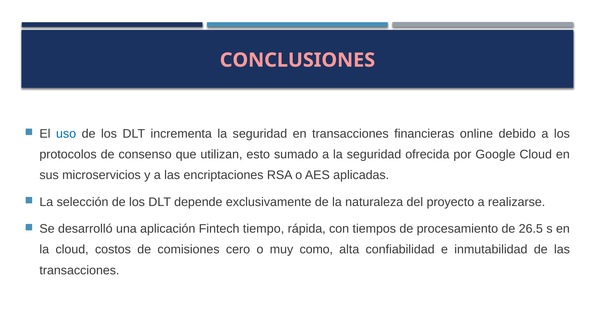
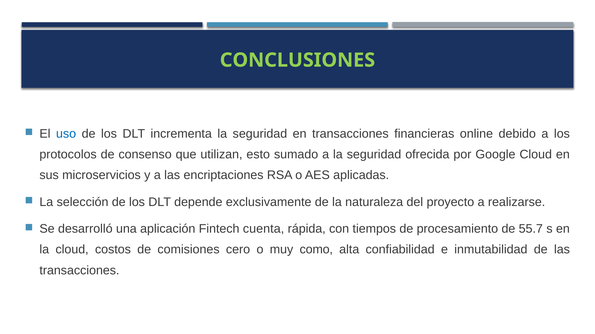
CONCLUSIONES colour: pink -> light green
tiempo: tiempo -> cuenta
26.5: 26.5 -> 55.7
